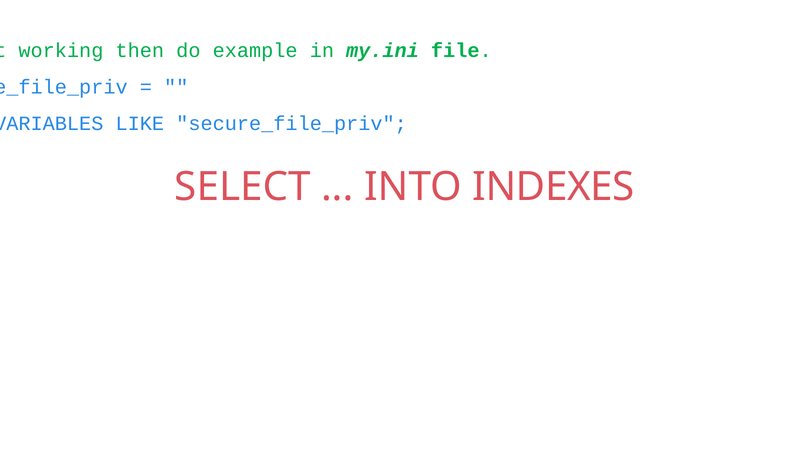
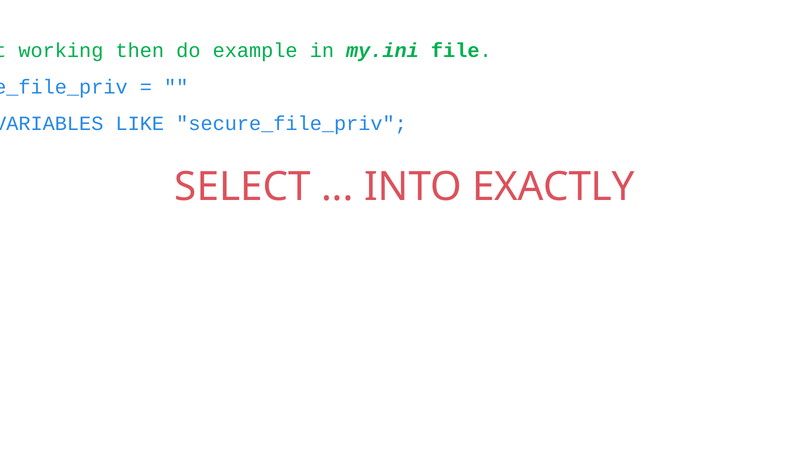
INDEXES: INDEXES -> EXACTLY
